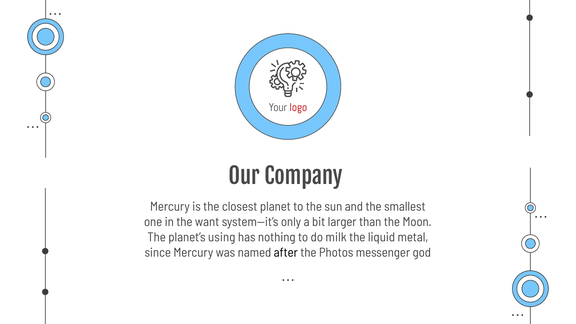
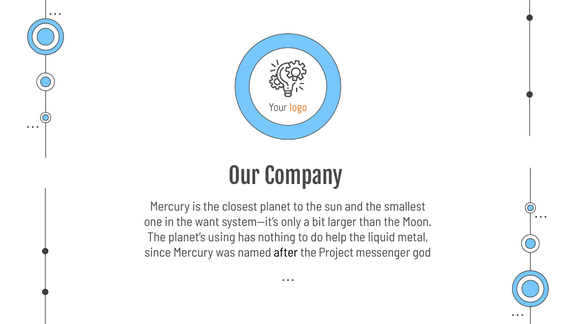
logo colour: red -> orange
milk: milk -> help
Photos: Photos -> Project
